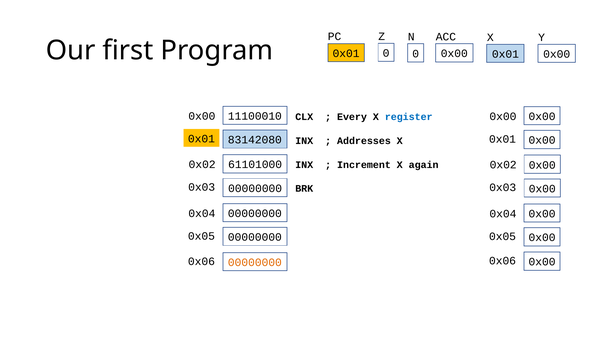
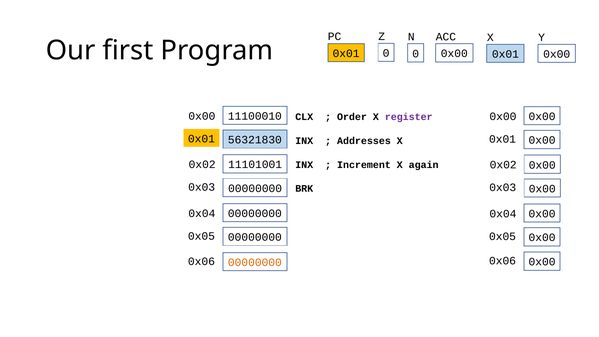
Every: Every -> Order
register colour: blue -> purple
83142080: 83142080 -> 56321830
61101000: 61101000 -> 11101001
